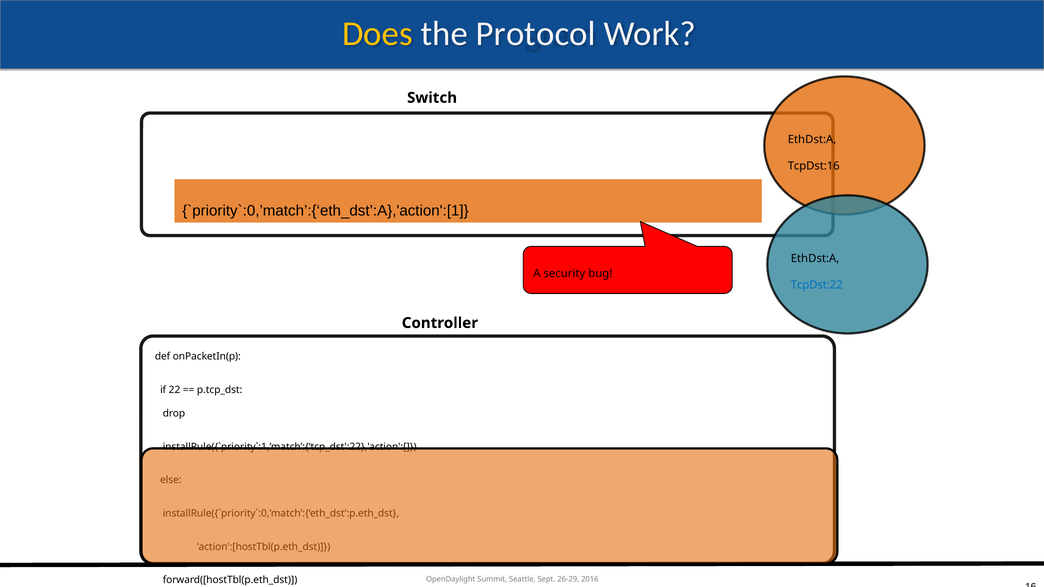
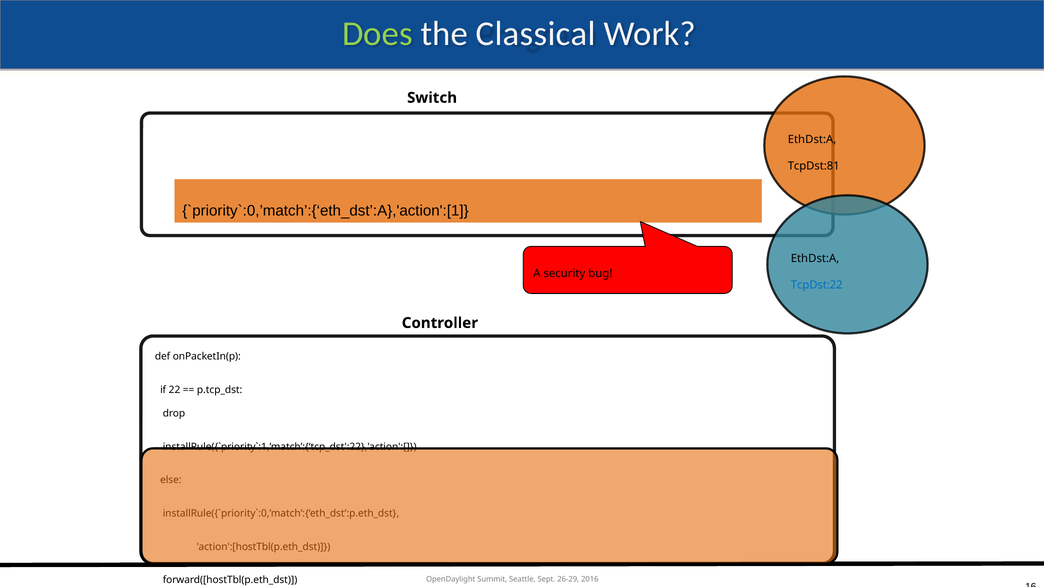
Does colour: yellow -> light green
Protocol: Protocol -> Classical
TcpDst:16: TcpDst:16 -> TcpDst:81
